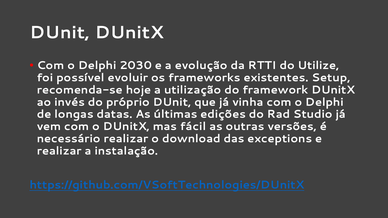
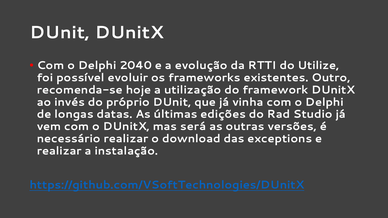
2030: 2030 -> 2040
Setup: Setup -> Outro
fácil: fácil -> será
